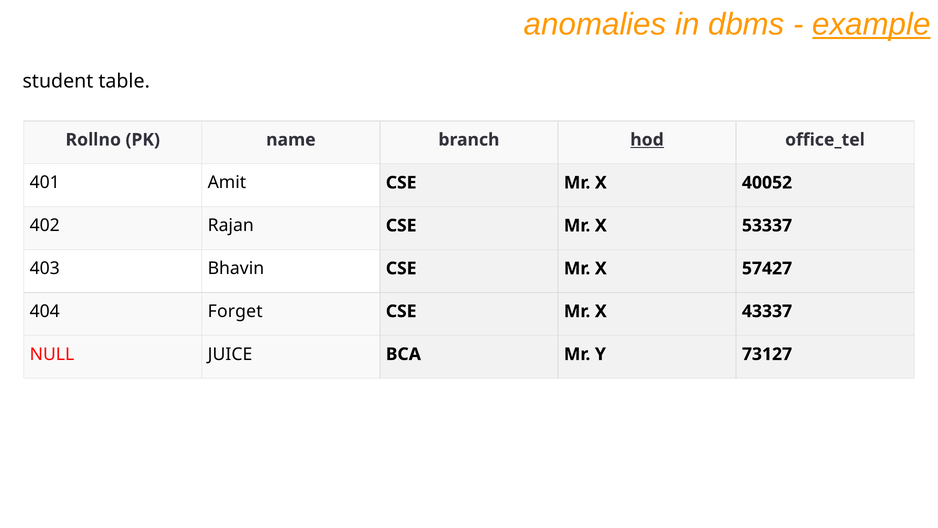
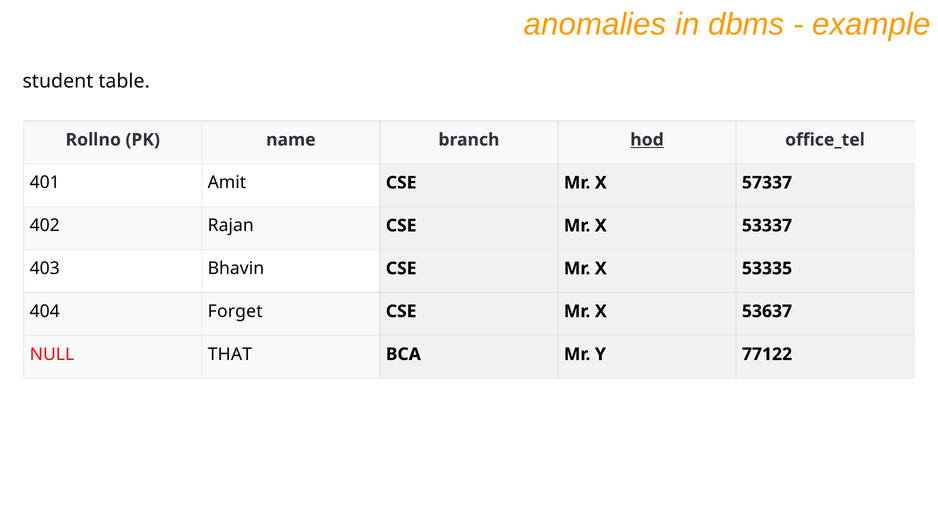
example underline: present -> none
40052: 40052 -> 57337
57427: 57427 -> 53335
43337: 43337 -> 53637
JUICE: JUICE -> THAT
73127: 73127 -> 77122
